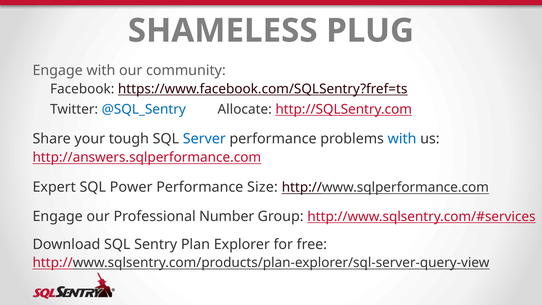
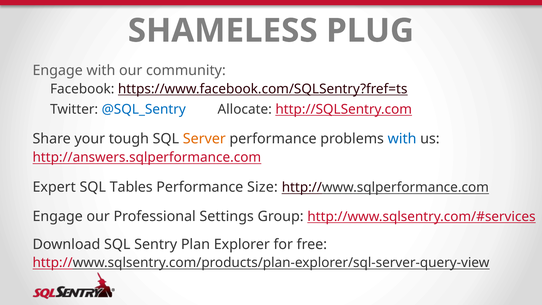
Server colour: blue -> orange
Power: Power -> Tables
Number: Number -> Settings
